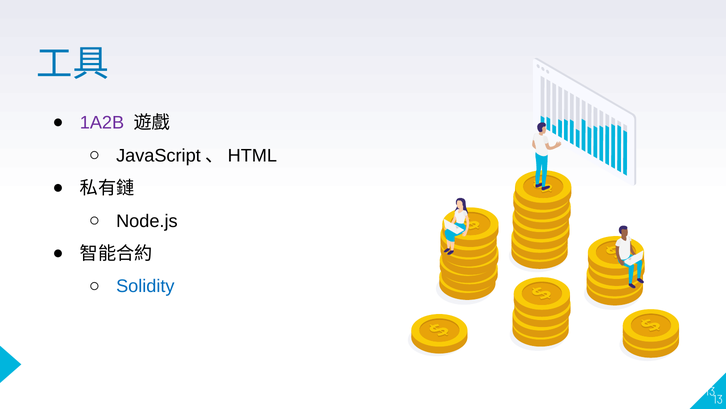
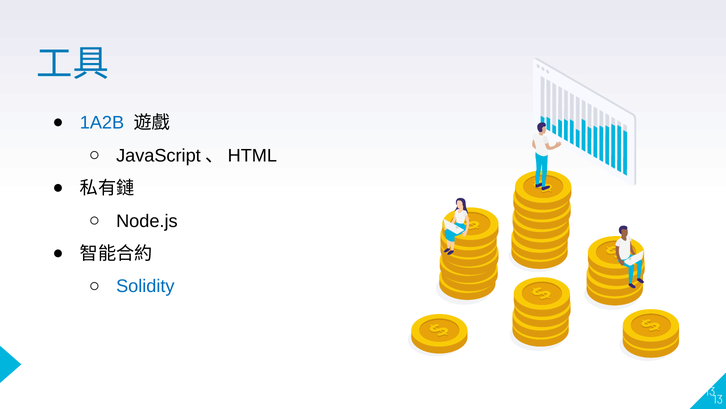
1A2B colour: purple -> blue
